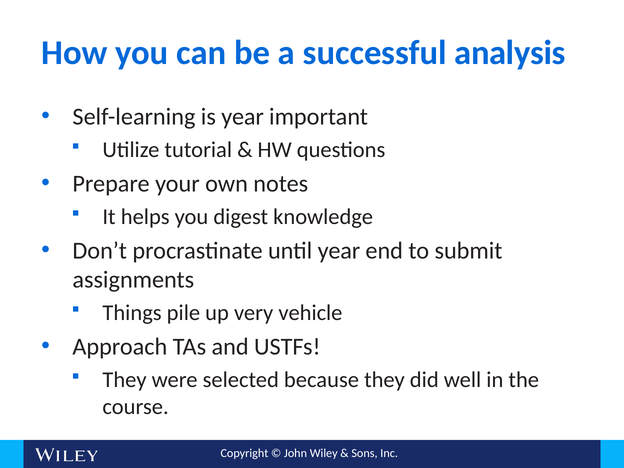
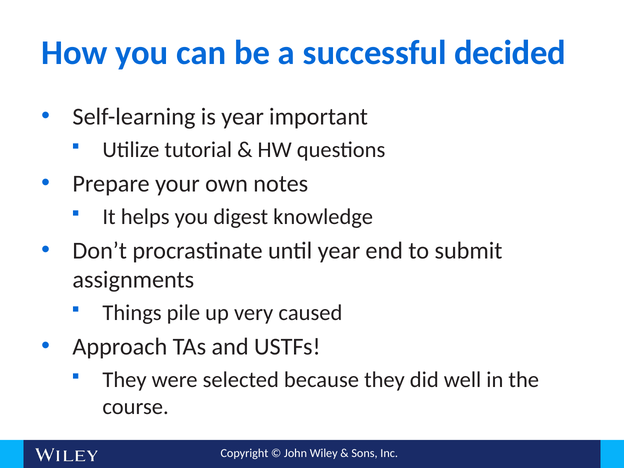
analysis: analysis -> decided
vehicle: vehicle -> caused
